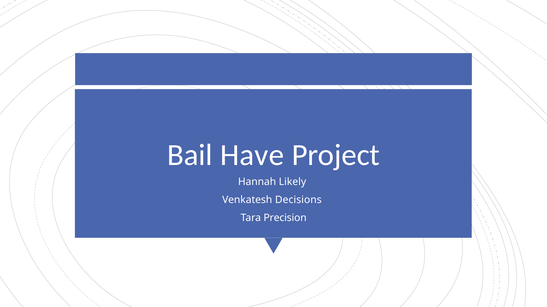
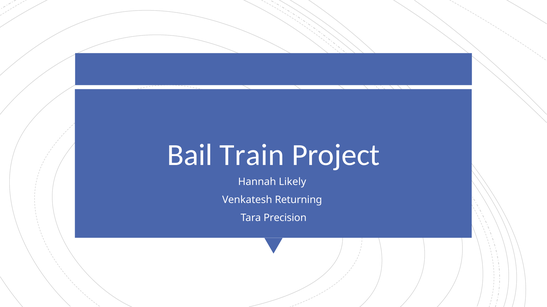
Have: Have -> Train
Decisions: Decisions -> Returning
